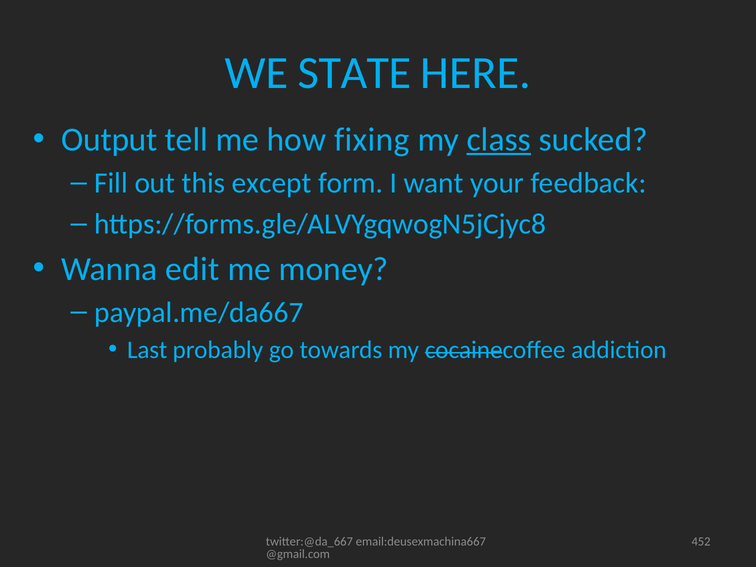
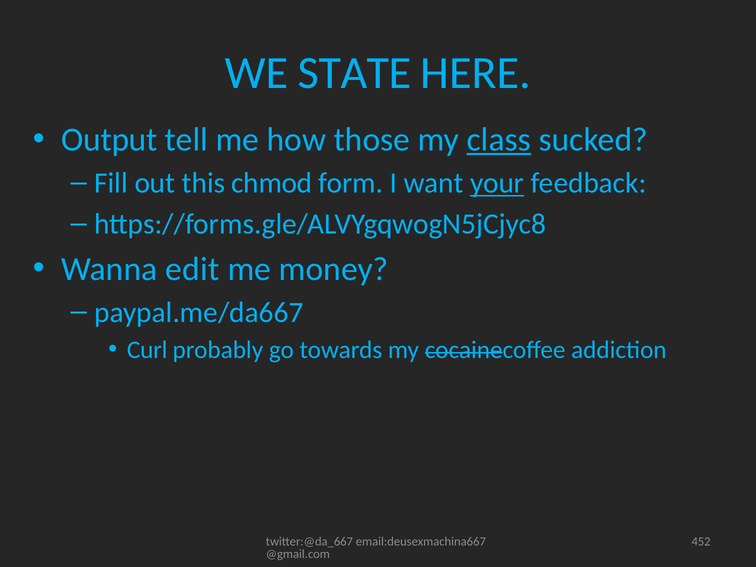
fixing: fixing -> those
except: except -> chmod
your underline: none -> present
Last: Last -> Curl
